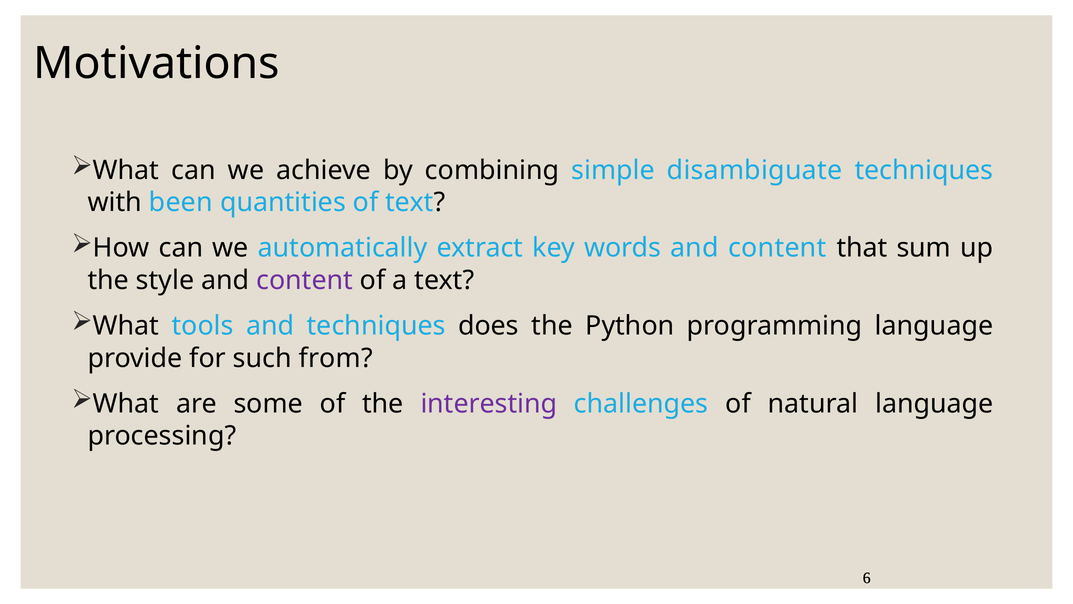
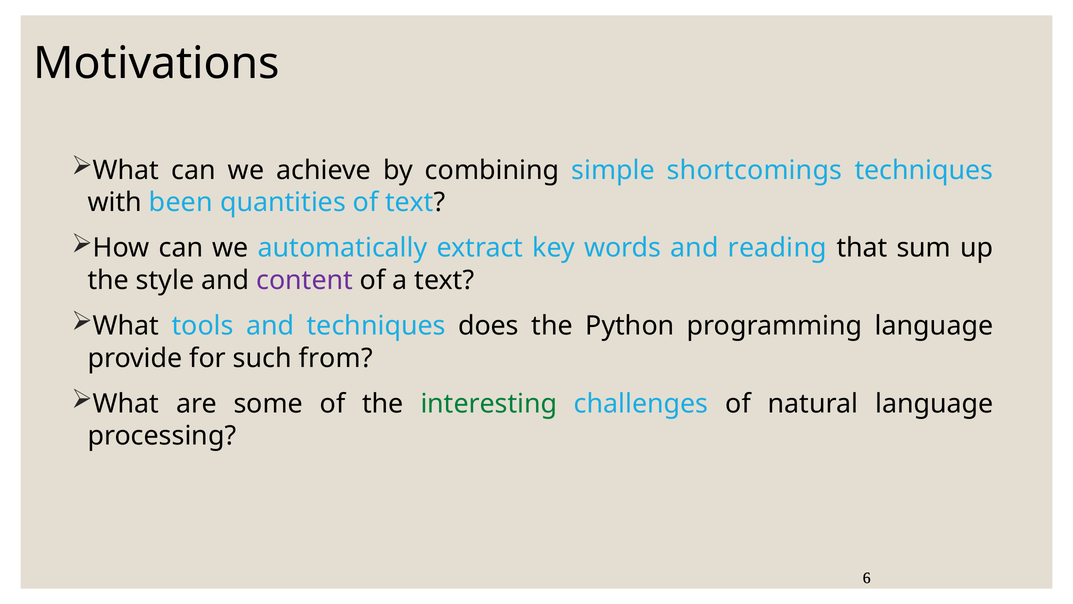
disambiguate: disambiguate -> shortcomings
words and content: content -> reading
interesting colour: purple -> green
